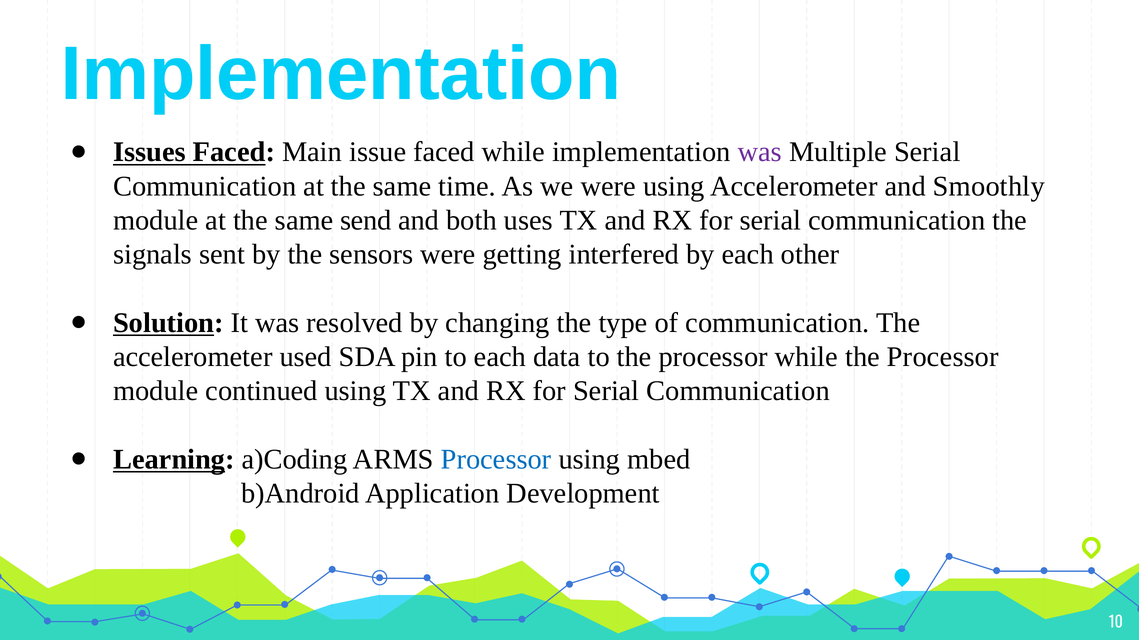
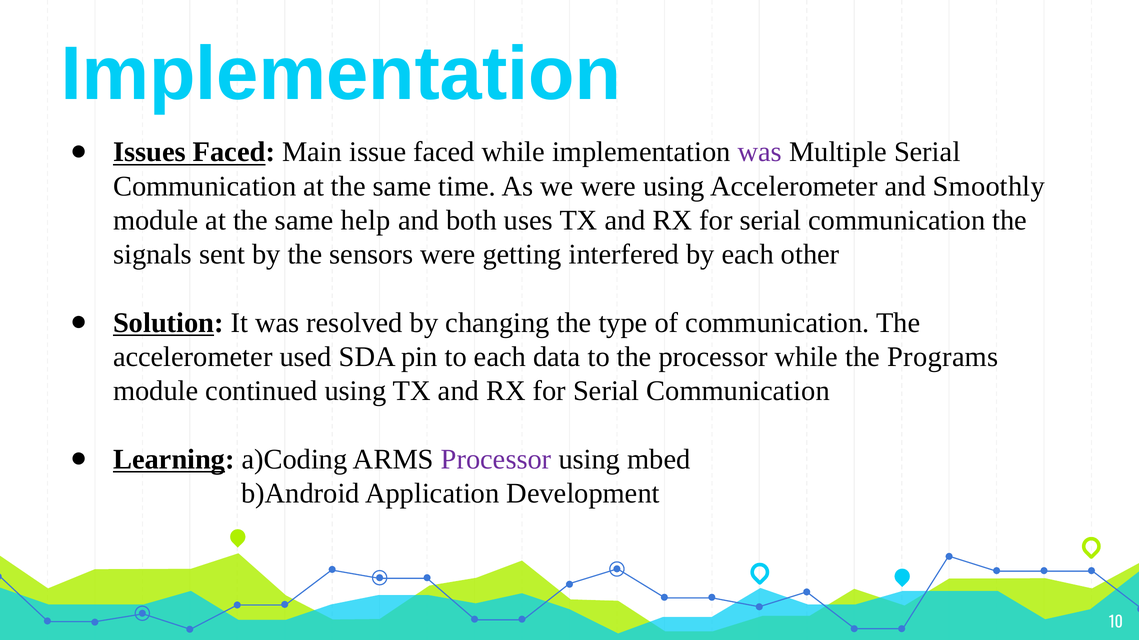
send: send -> help
while the Processor: Processor -> Programs
Processor at (496, 460) colour: blue -> purple
